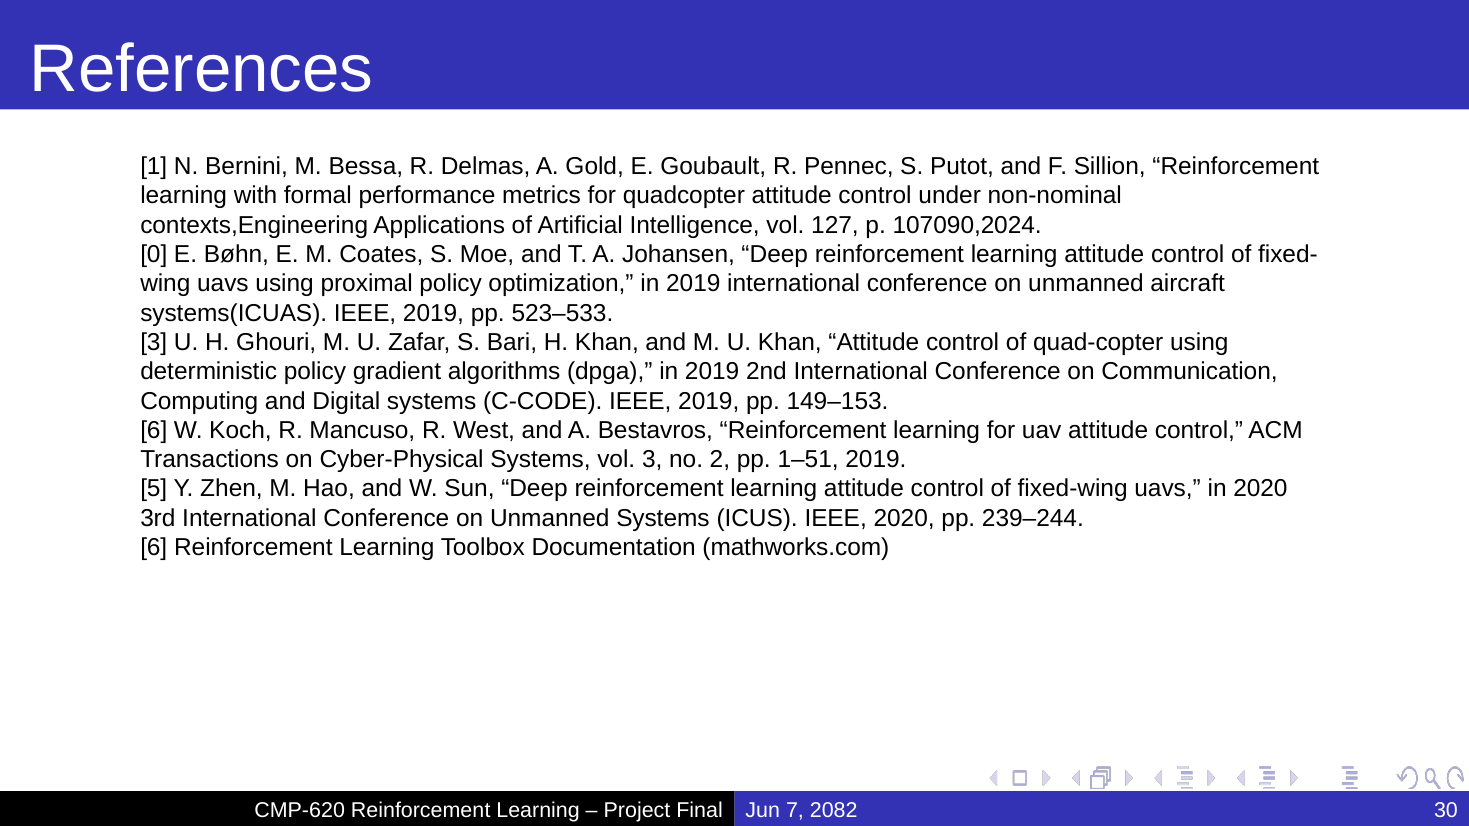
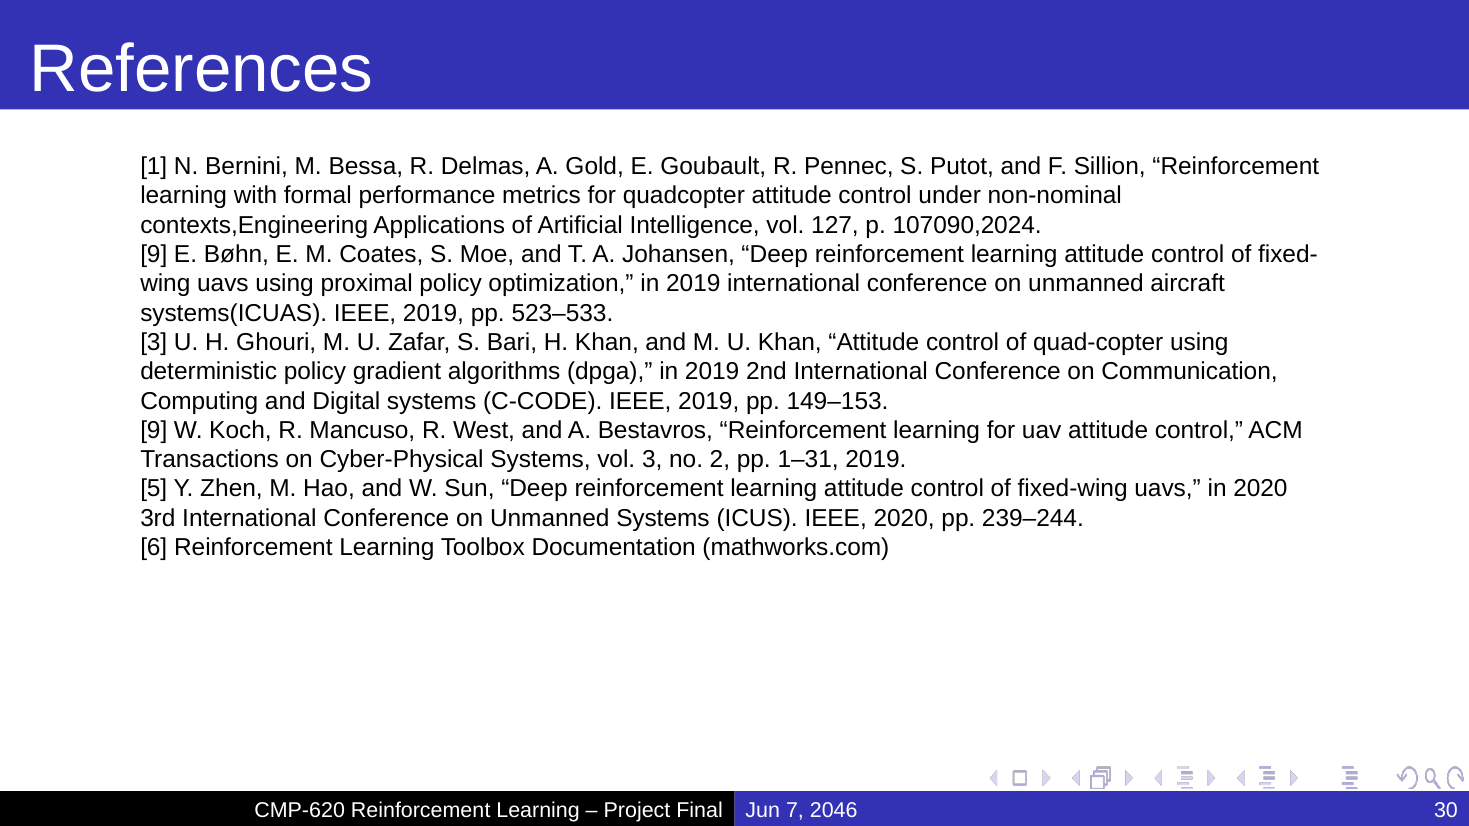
0 at (154, 255): 0 -> 9
6 at (154, 430): 6 -> 9
1–51: 1–51 -> 1–31
2082: 2082 -> 2046
